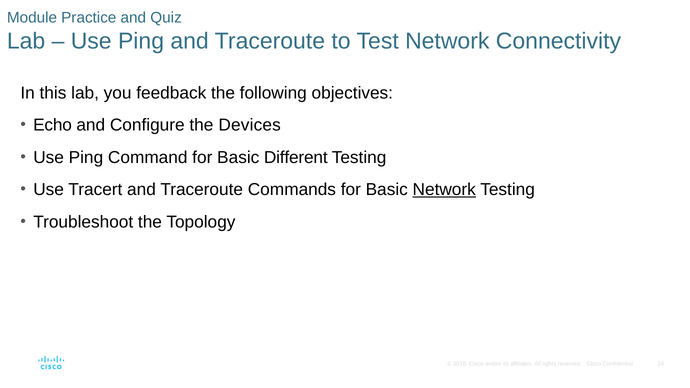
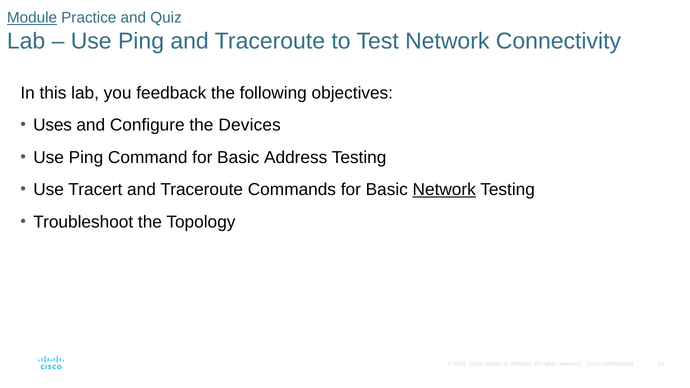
Module underline: none -> present
Echo: Echo -> Uses
Different: Different -> Address
